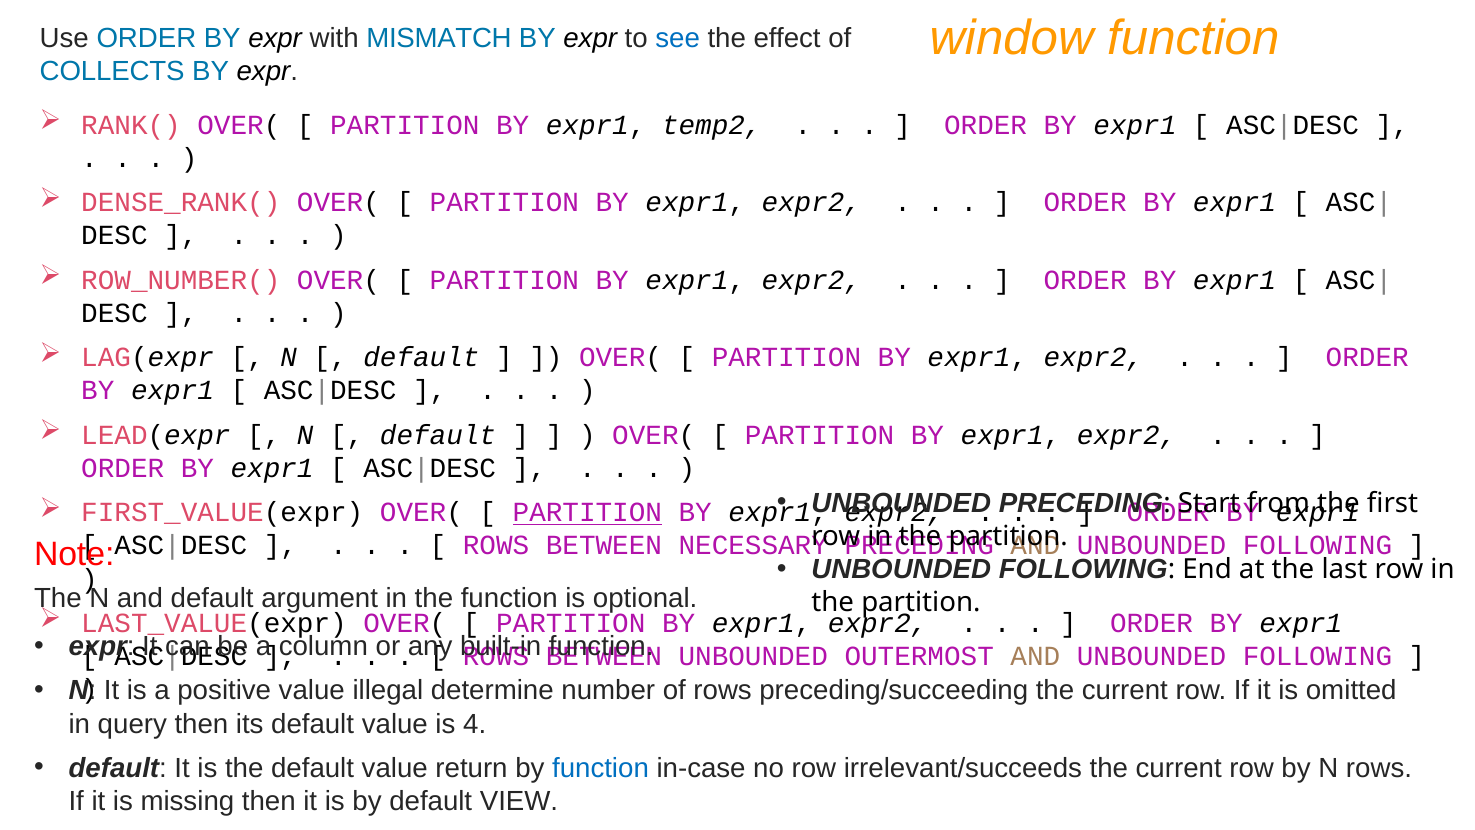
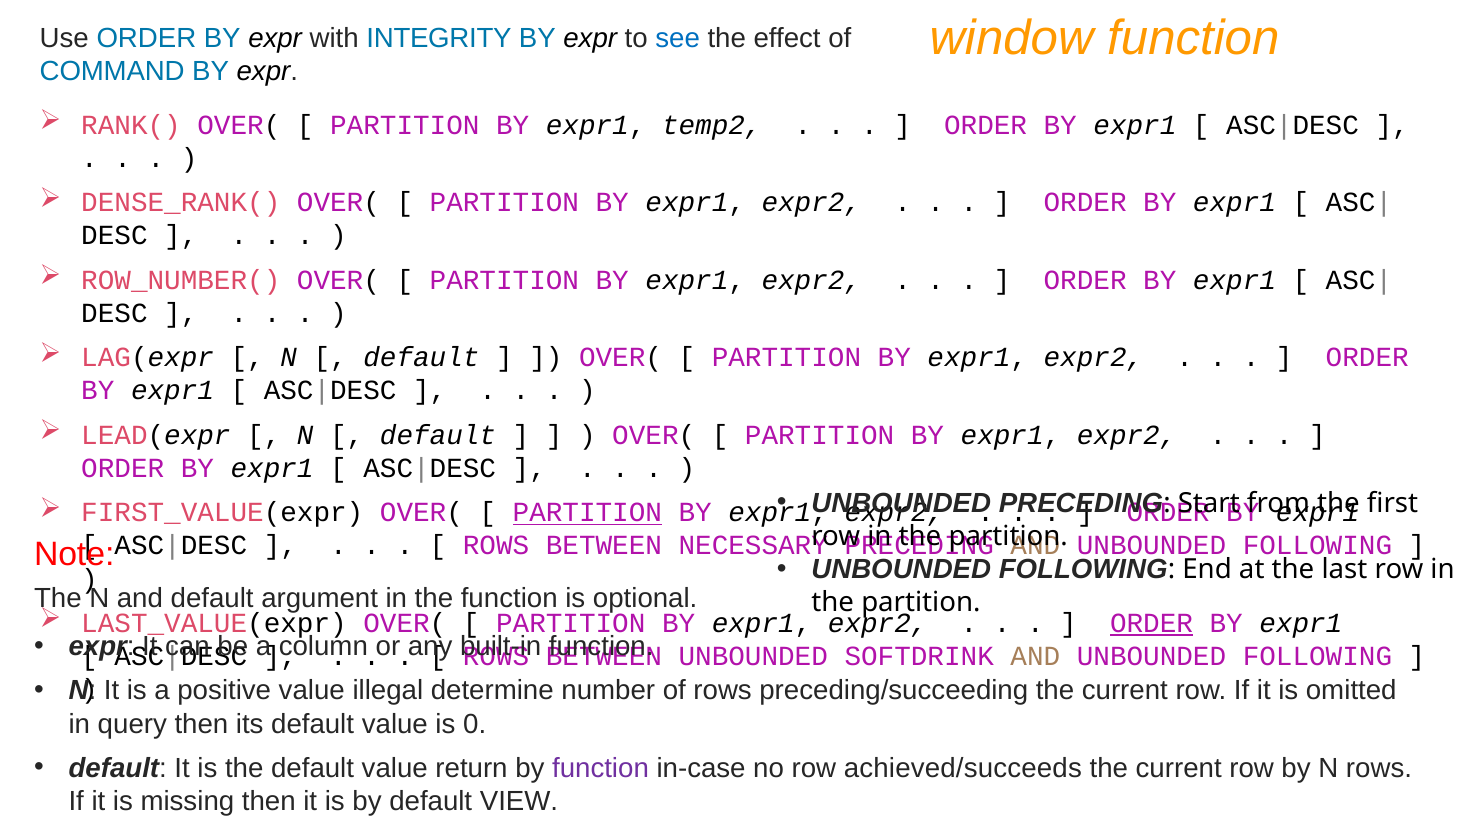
MISMATCH: MISMATCH -> INTEGRITY
COLLECTS: COLLECTS -> COMMAND
ORDER at (1152, 623) underline: none -> present
OUTERMOST: OUTERMOST -> SOFTDRINK
4: 4 -> 0
function at (600, 768) colour: blue -> purple
irrelevant/succeeds: irrelevant/succeeds -> achieved/succeeds
